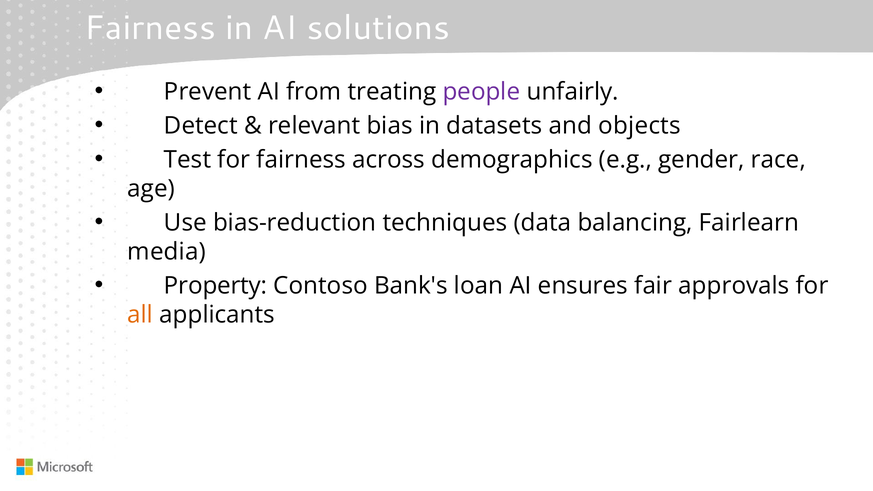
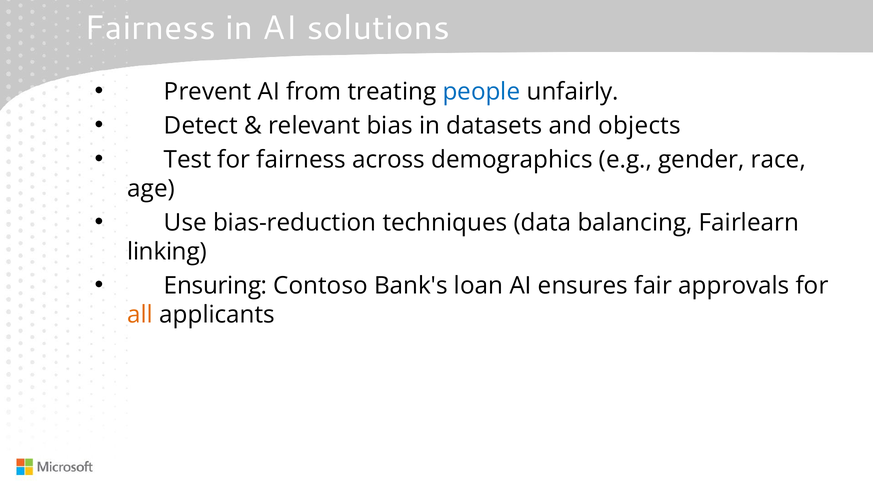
people colour: purple -> blue
media: media -> linking
Property: Property -> Ensuring
